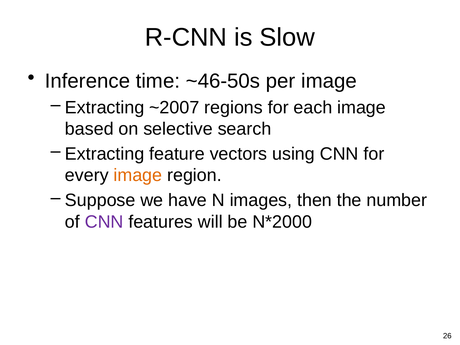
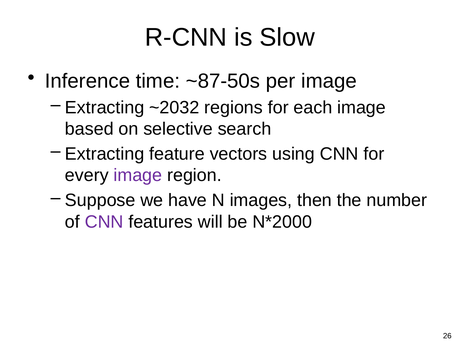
~46-50s: ~46-50s -> ~87-50s
~2007: ~2007 -> ~2032
image at (138, 175) colour: orange -> purple
